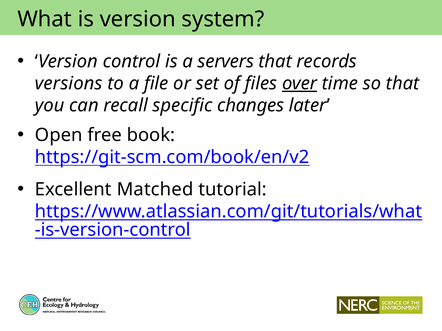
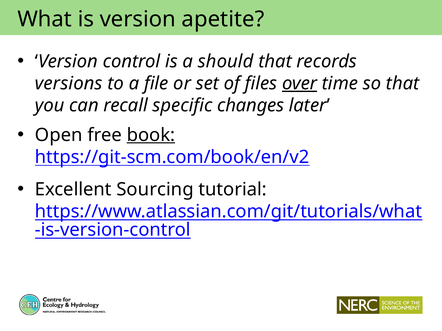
system: system -> apetite
servers: servers -> should
book underline: none -> present
Matched: Matched -> Sourcing
